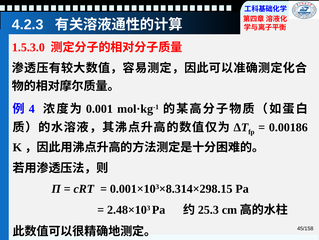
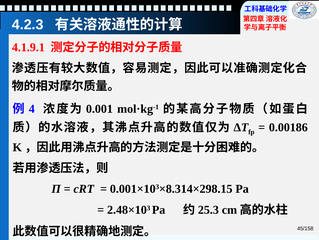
1.5.3.0: 1.5.3.0 -> 4.1.9.1
